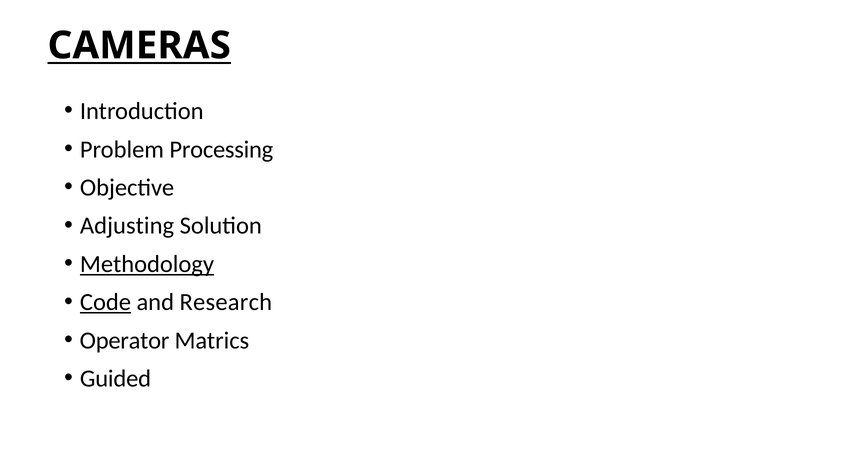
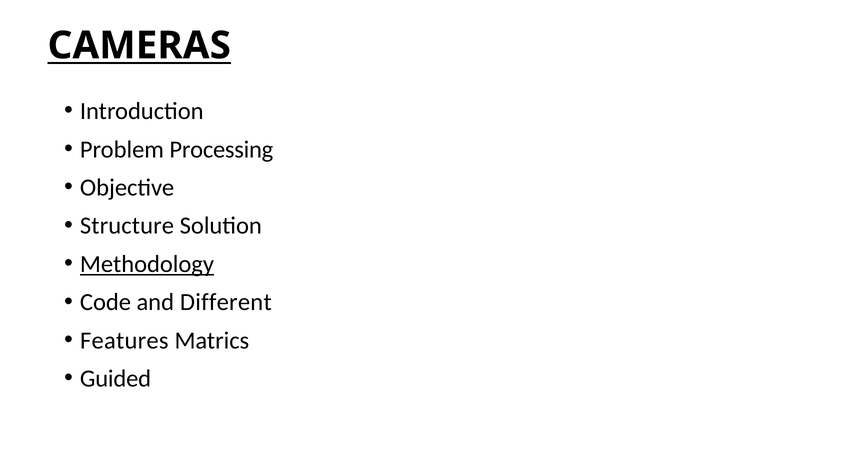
Adjusting: Adjusting -> Structure
Code underline: present -> none
Research: Research -> Different
Operator: Operator -> Features
